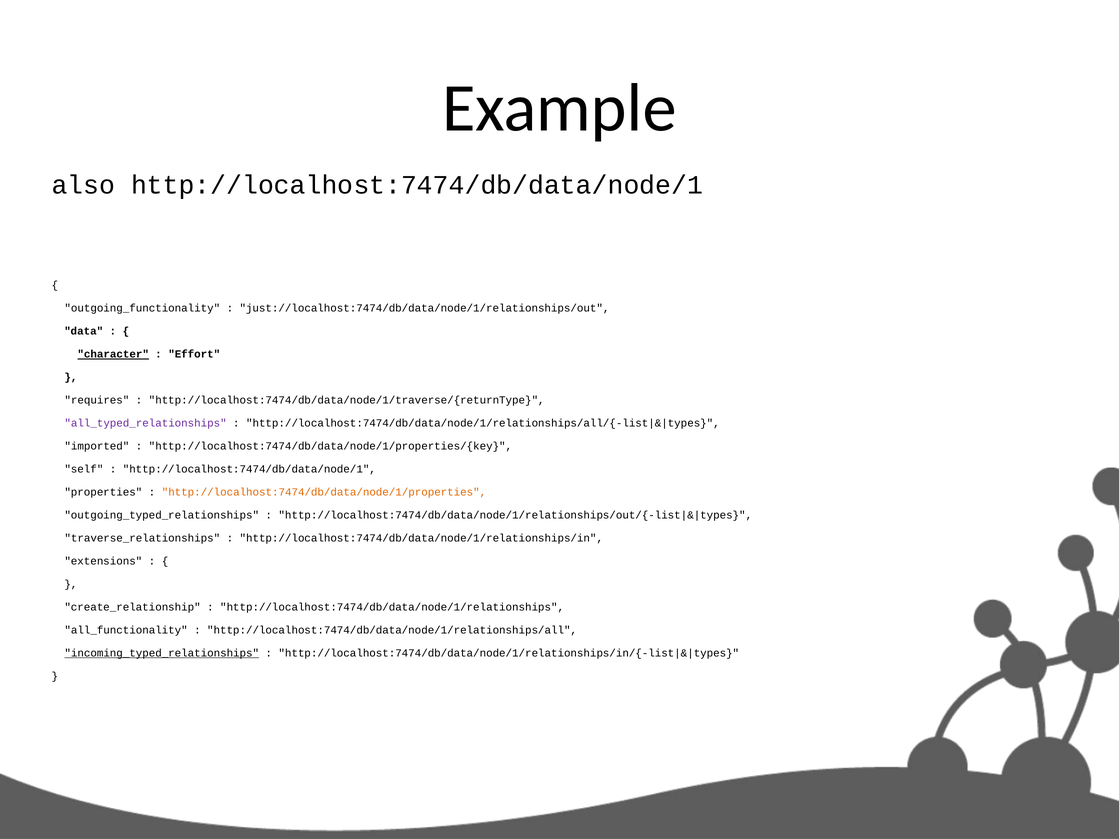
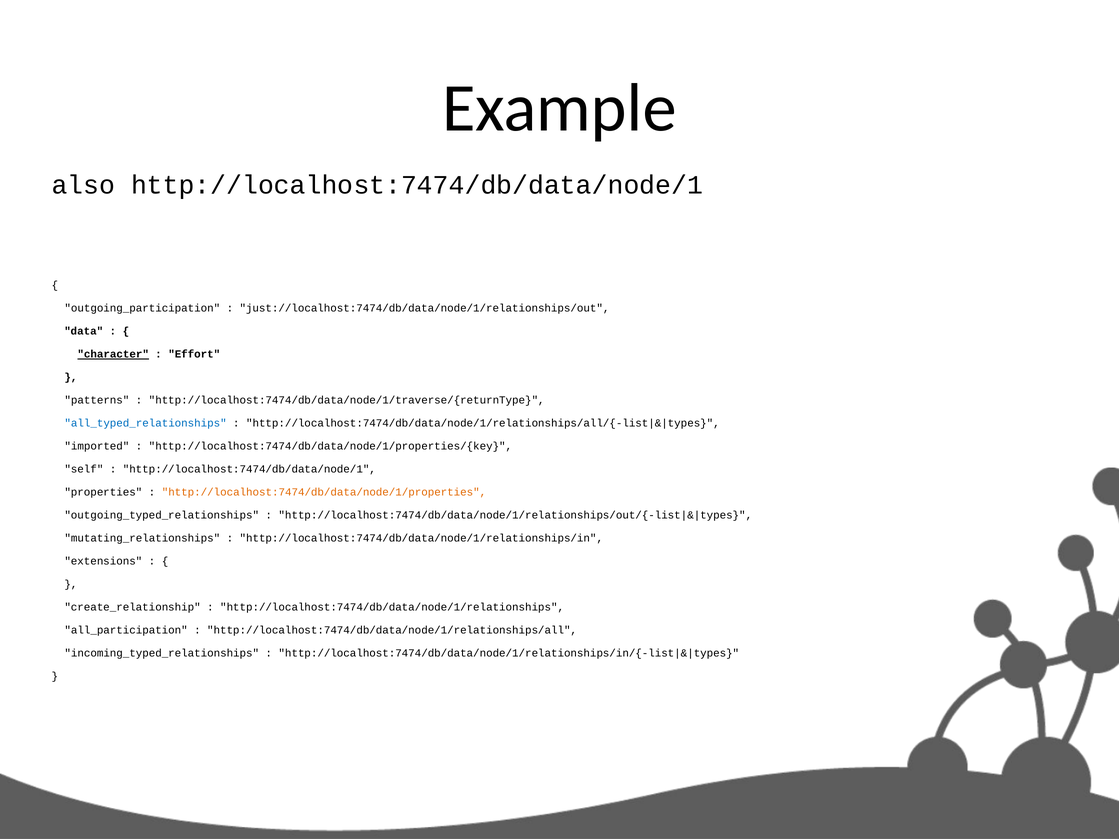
outgoing_functionality: outgoing_functionality -> outgoing_participation
requires: requires -> patterns
all_typed_relationships colour: purple -> blue
traverse_relationships: traverse_relationships -> mutating_relationships
all_functionality: all_functionality -> all_participation
incoming_typed_relationships underline: present -> none
